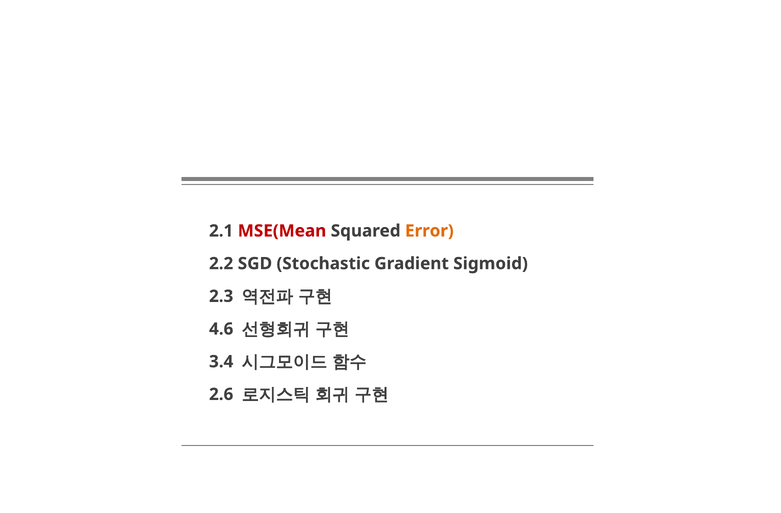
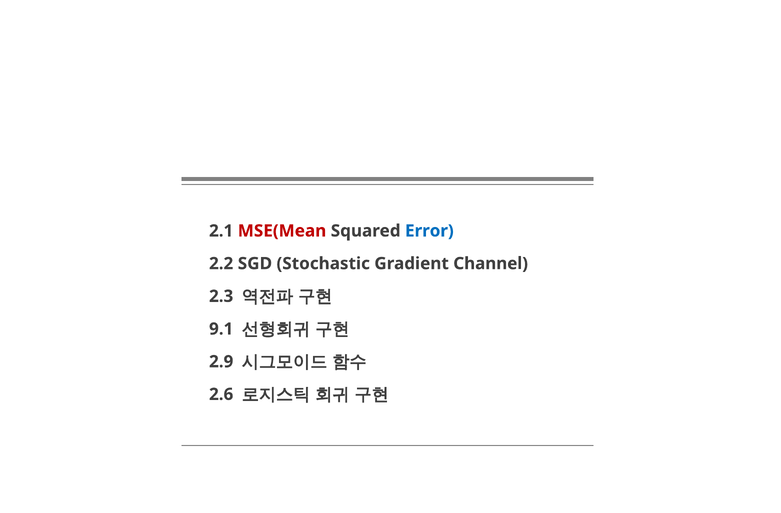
Error colour: orange -> blue
Sigmoid: Sigmoid -> Channel
4.6: 4.6 -> 9.1
3.4: 3.4 -> 2.9
